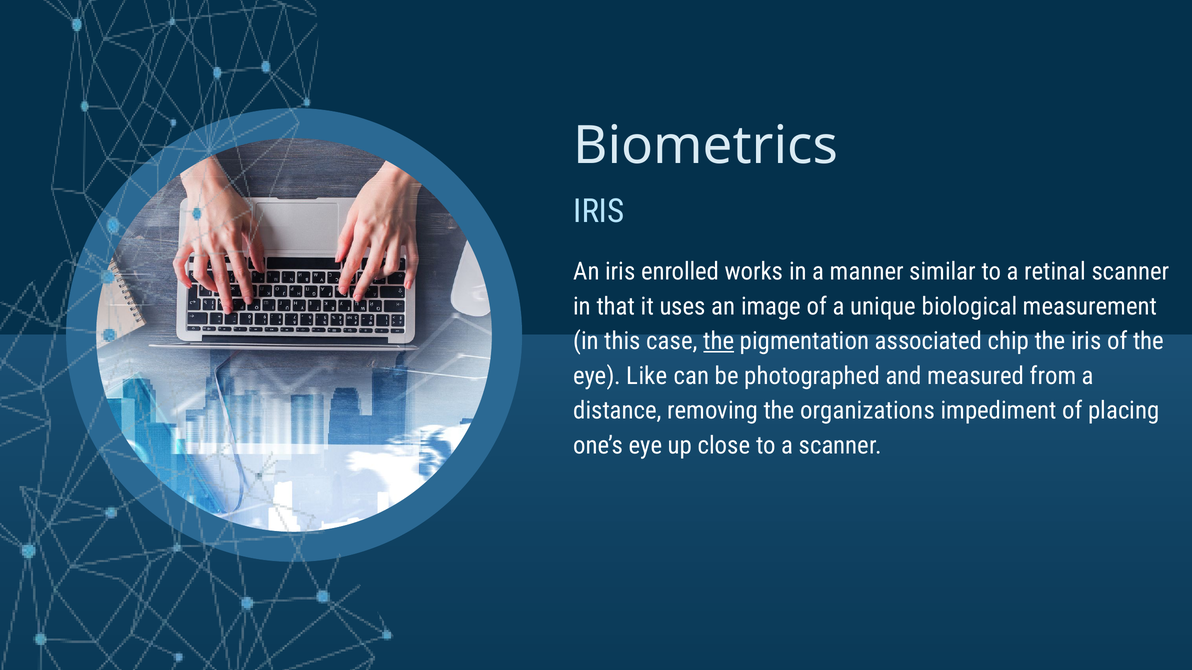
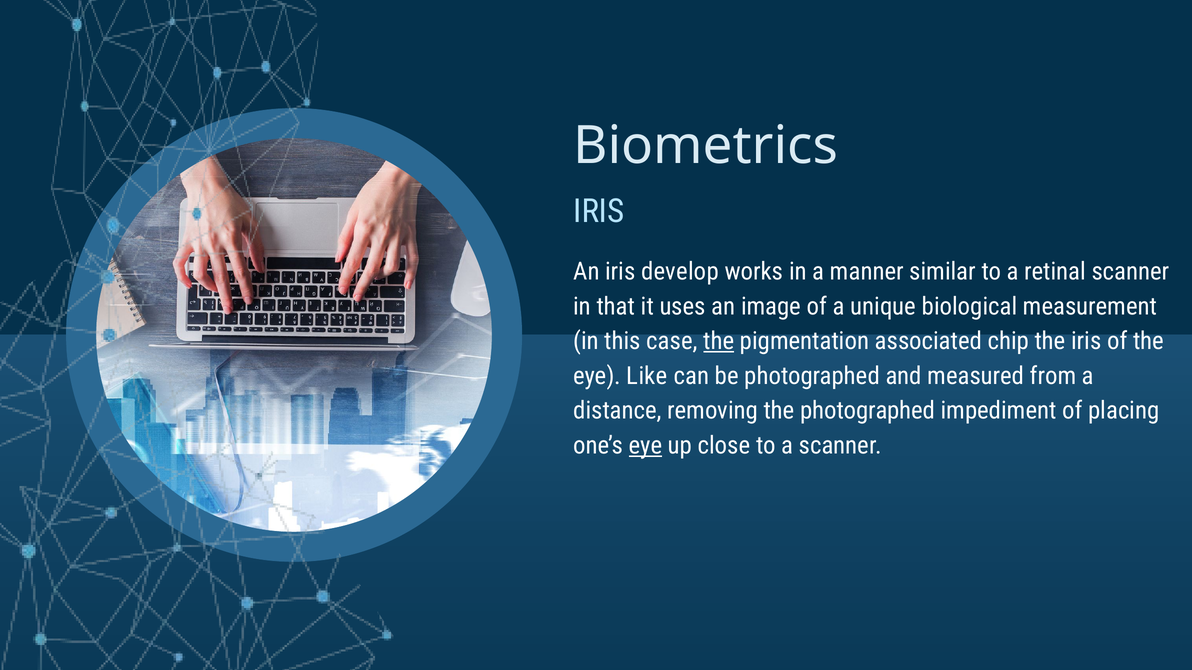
enrolled: enrolled -> develop
the organizations: organizations -> photographed
eye at (646, 446) underline: none -> present
